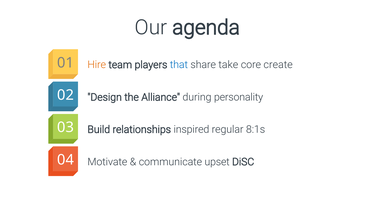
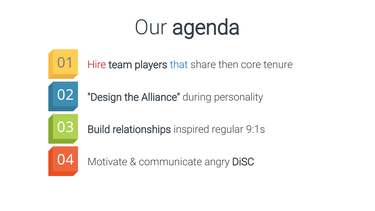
Hire colour: orange -> red
take: take -> then
create: create -> tenure
8:1s: 8:1s -> 9:1s
upset: upset -> angry
